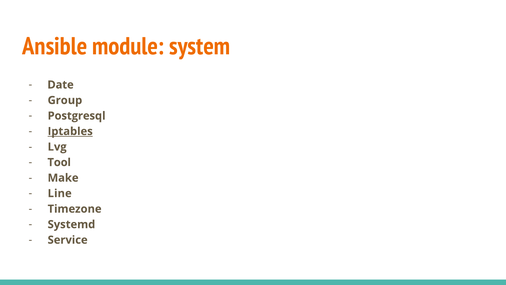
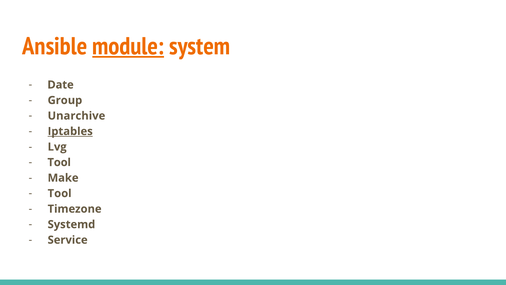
module underline: none -> present
Postgresql: Postgresql -> Unarchive
Line at (60, 193): Line -> Tool
